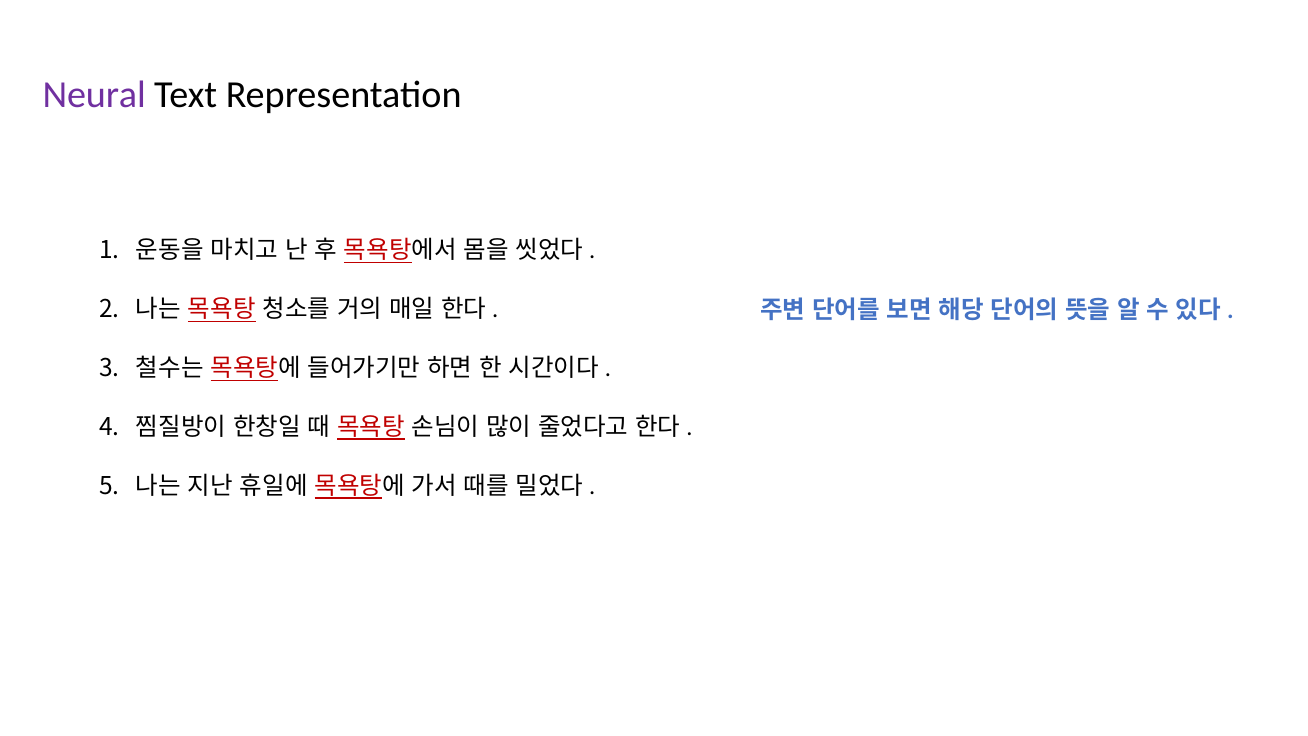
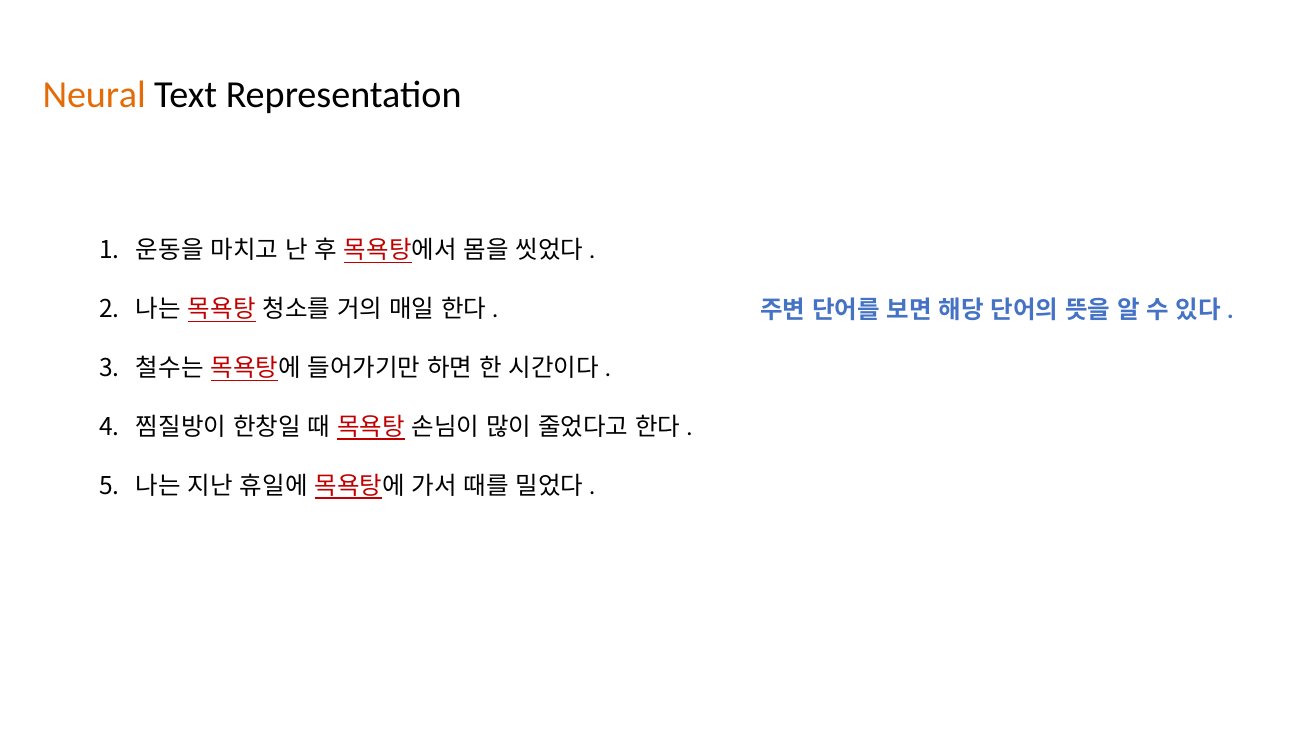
Neural colour: purple -> orange
